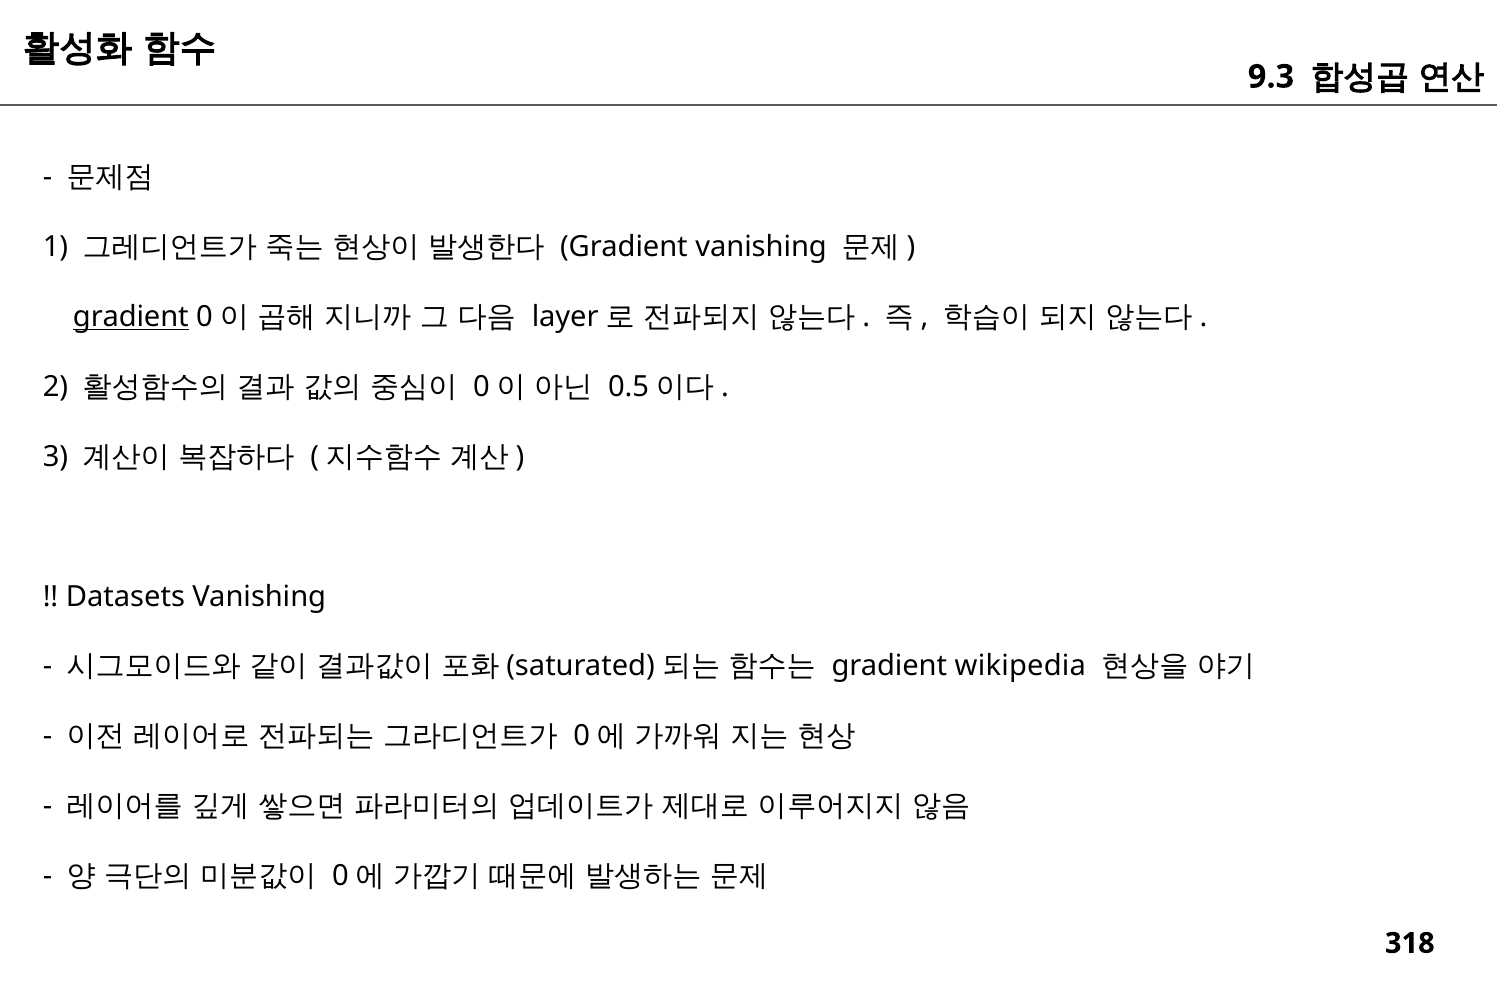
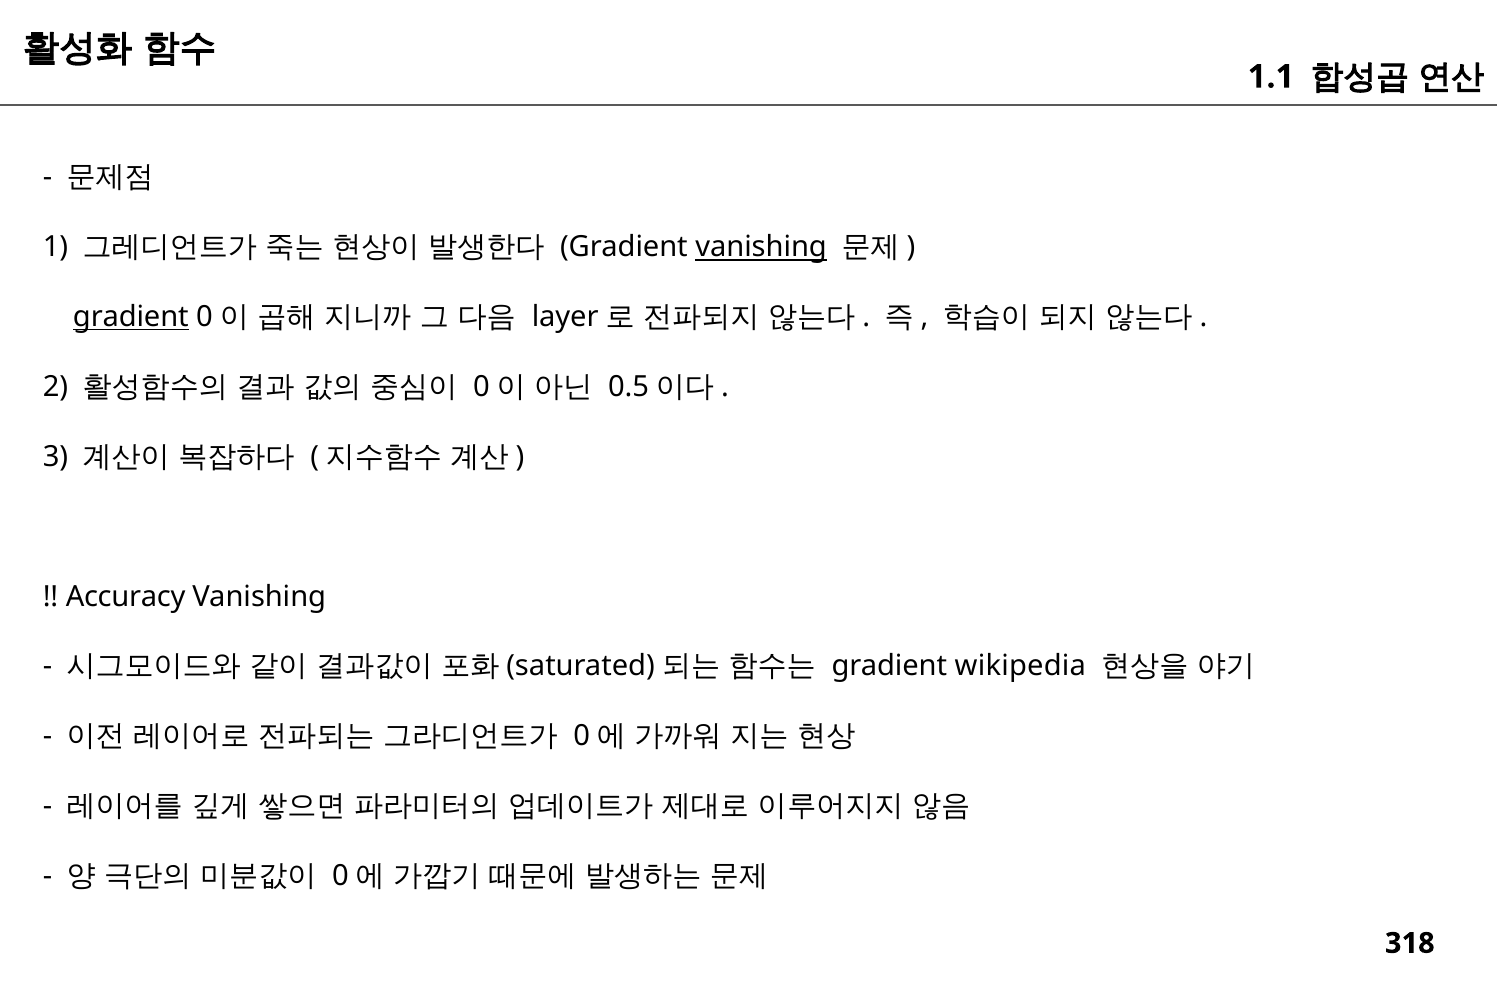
9.3: 9.3 -> 1.1
vanishing at (761, 247) underline: none -> present
Datasets: Datasets -> Accuracy
